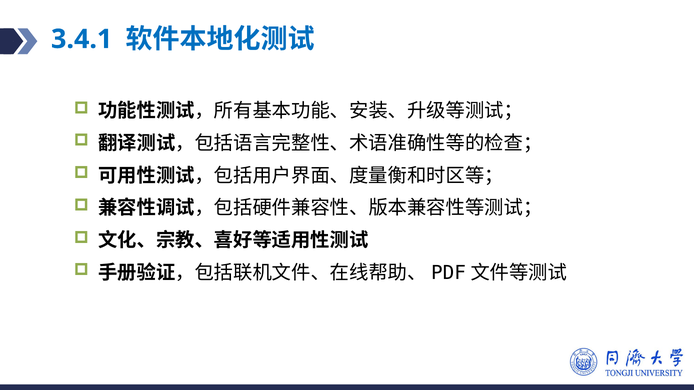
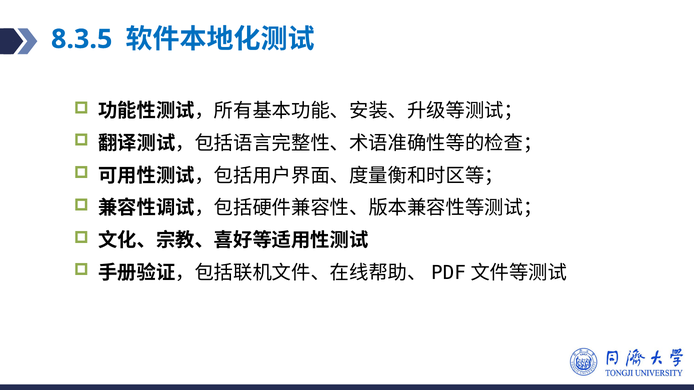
3.4.1: 3.4.1 -> 8.3.5
